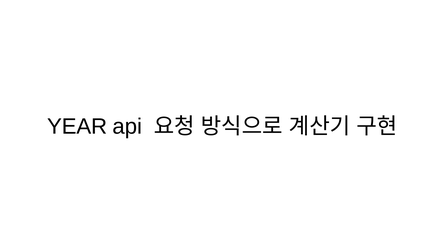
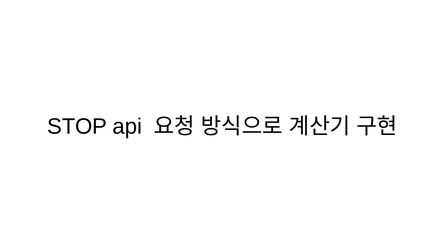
YEAR: YEAR -> STOP
